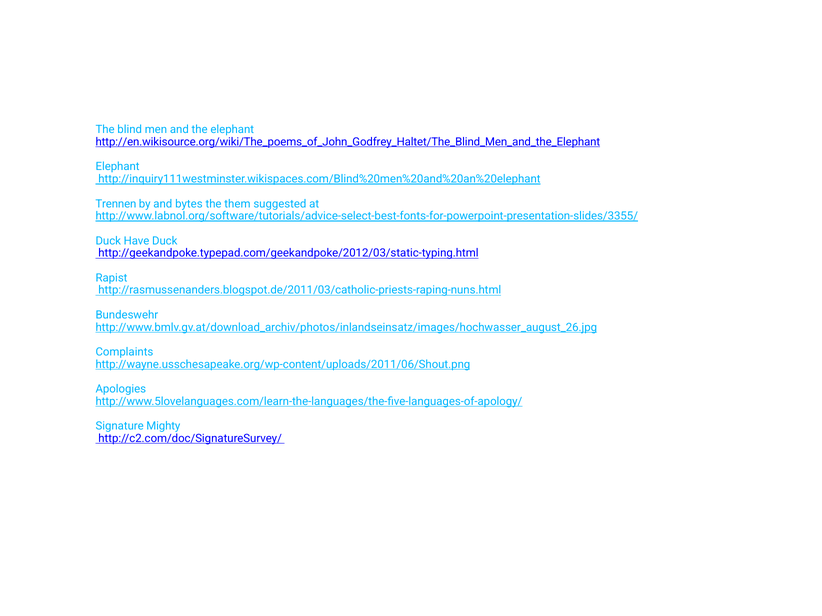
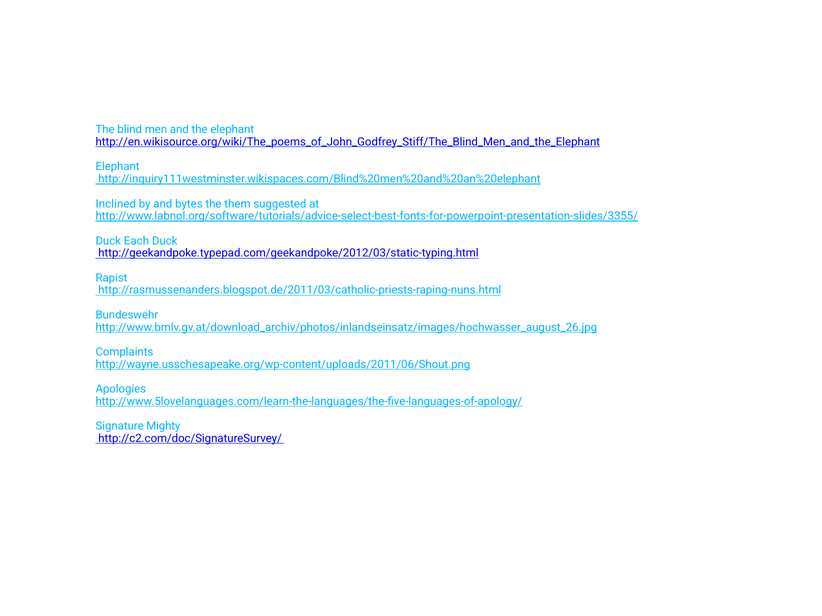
http://en.wikisource.org/wiki/The_poems_of_John_Godfrey_Haltet/The_Blind_Men_and_the_Elephant: http://en.wikisource.org/wiki/The_poems_of_John_Godfrey_Haltet/The_Blind_Men_and_the_Elephant -> http://en.wikisource.org/wiki/The_poems_of_John_Godfrey_Stiff/The_Blind_Men_and_the_Elephant
Trennen: Trennen -> Inclined
Have: Have -> Each
